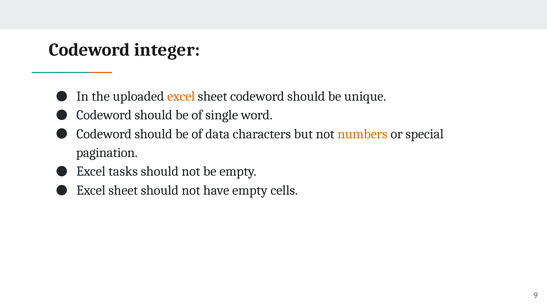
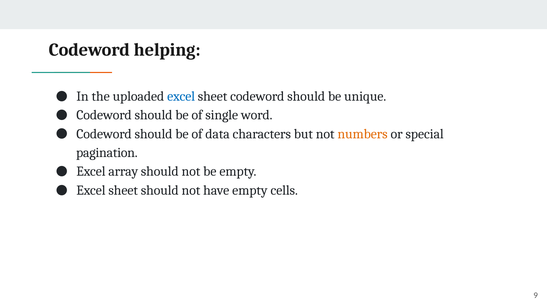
integer: integer -> helping
excel at (181, 96) colour: orange -> blue
tasks: tasks -> array
